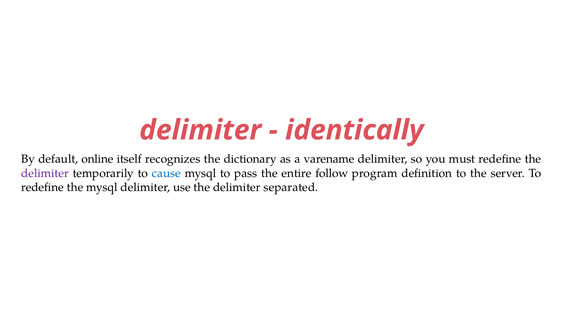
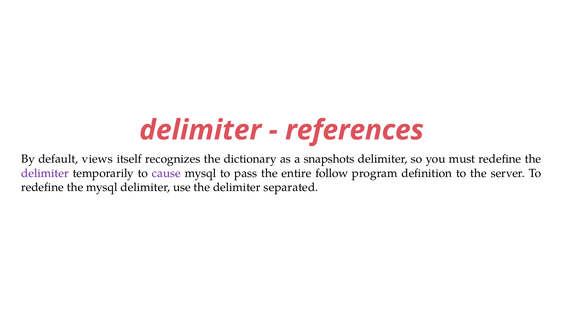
identically: identically -> references
online: online -> views
varename: varename -> snapshots
cause colour: blue -> purple
